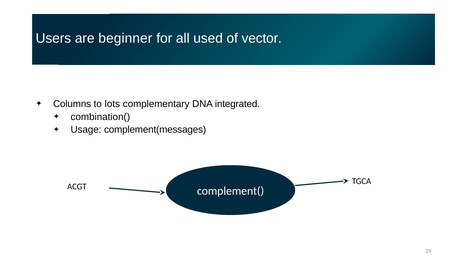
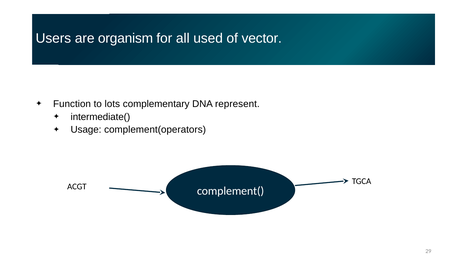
beginner: beginner -> organism
Columns: Columns -> Function
integrated: integrated -> represent
combination(: combination( -> intermediate(
complement(messages: complement(messages -> complement(operators
